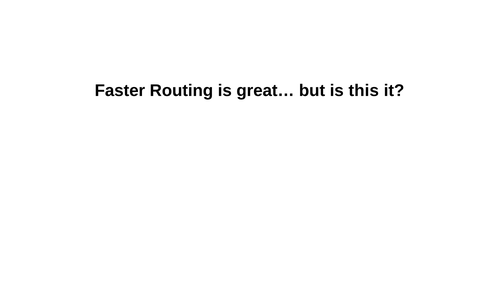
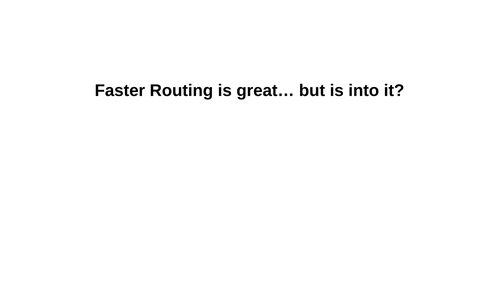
this: this -> into
